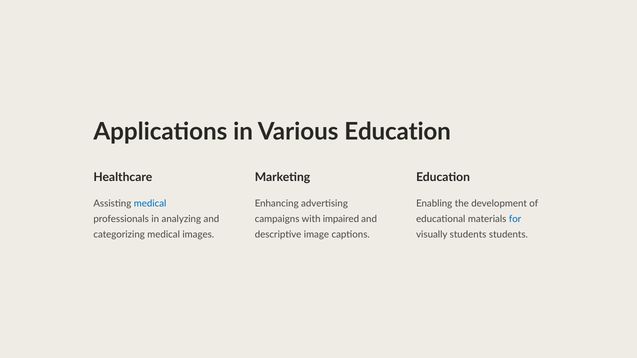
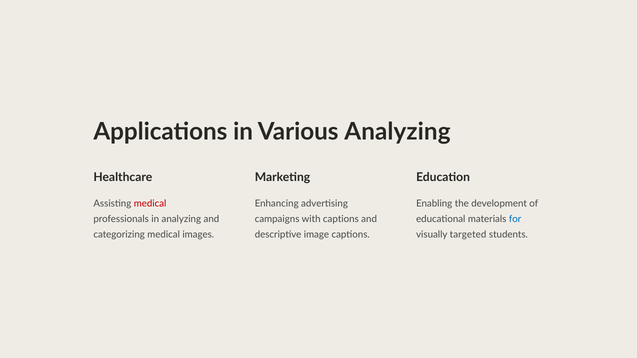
Various Education: Education -> Analyzing
medical at (150, 204) colour: blue -> red
with impaired: impaired -> captions
visually students: students -> targeted
